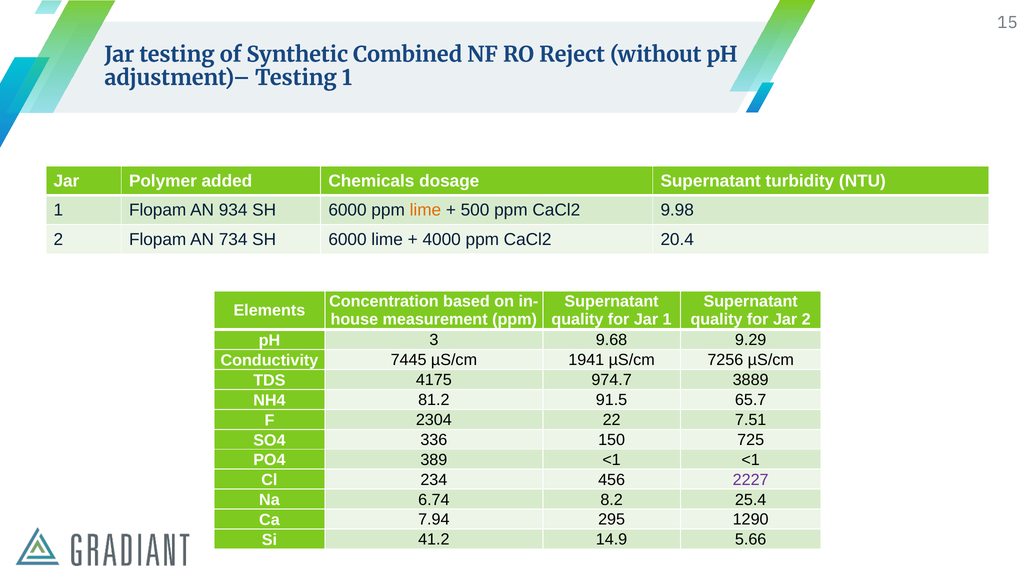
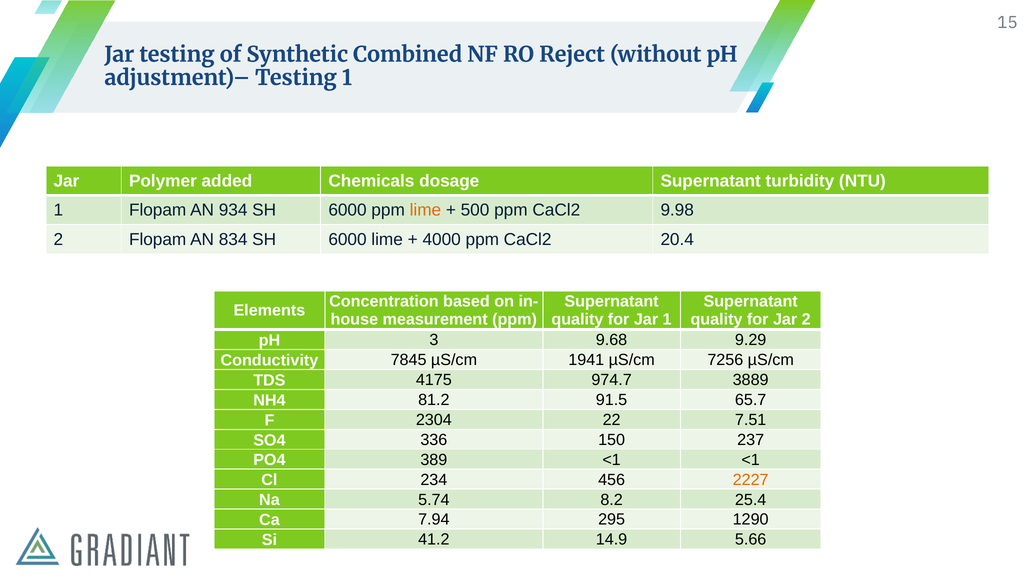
734: 734 -> 834
7445: 7445 -> 7845
725: 725 -> 237
2227 colour: purple -> orange
6.74: 6.74 -> 5.74
